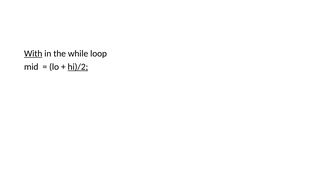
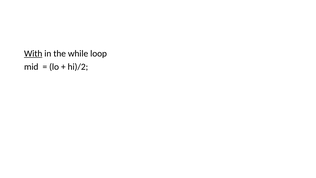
hi)/2 underline: present -> none
